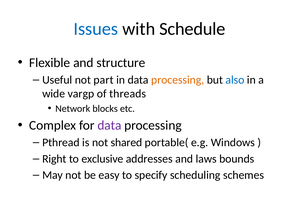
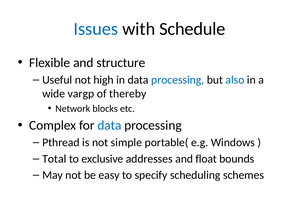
part: part -> high
processing at (178, 80) colour: orange -> blue
threads: threads -> thereby
data at (109, 126) colour: purple -> blue
shared: shared -> simple
Right: Right -> Total
laws: laws -> float
